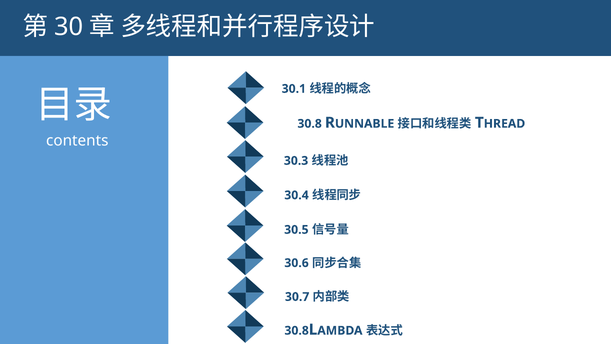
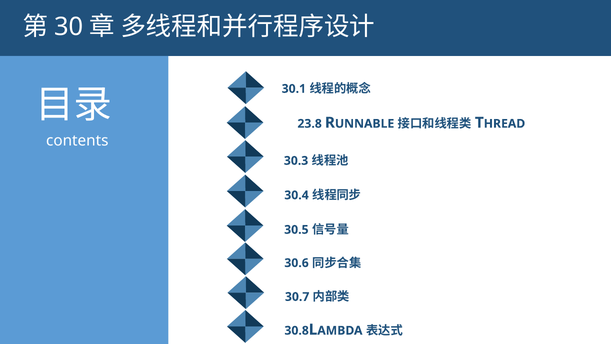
30.8 at (310, 124): 30.8 -> 23.8
